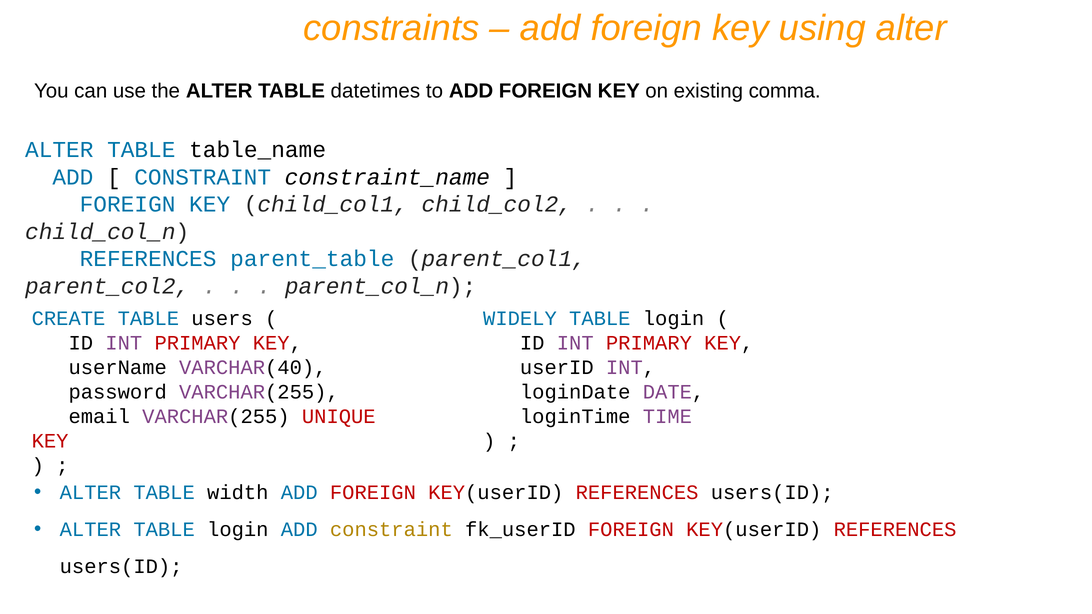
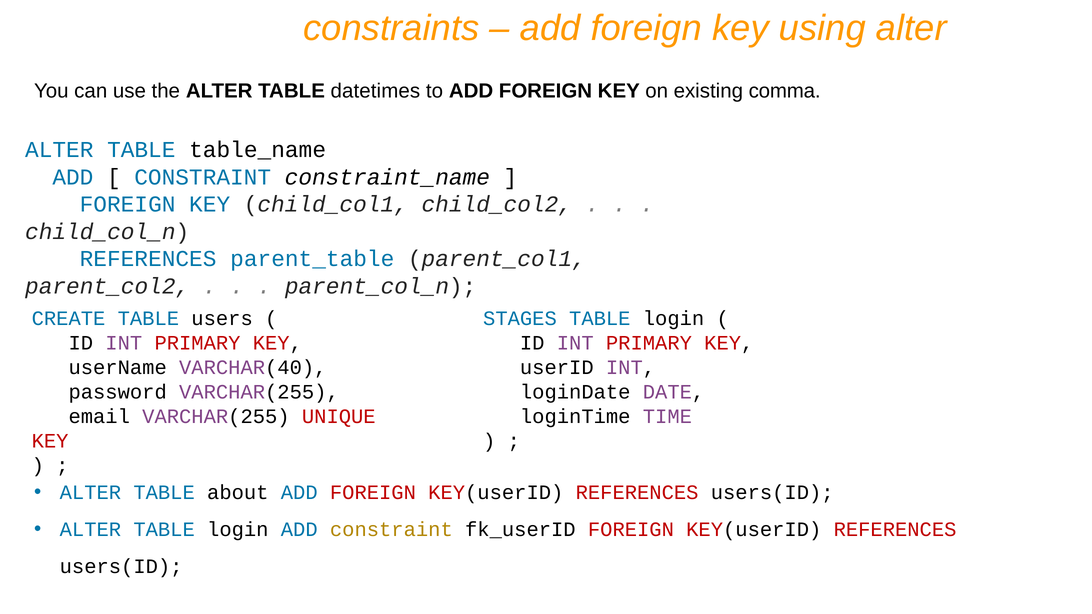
WIDELY: WIDELY -> STAGES
width: width -> about
